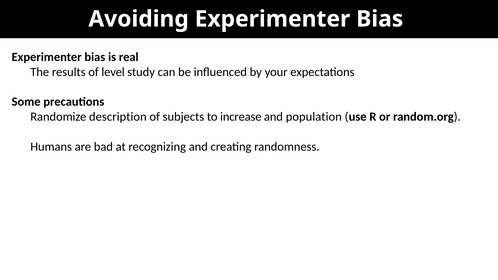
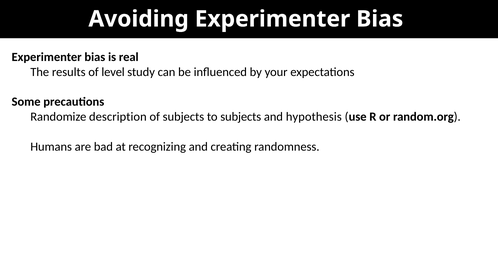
to increase: increase -> subjects
population: population -> hypothesis
